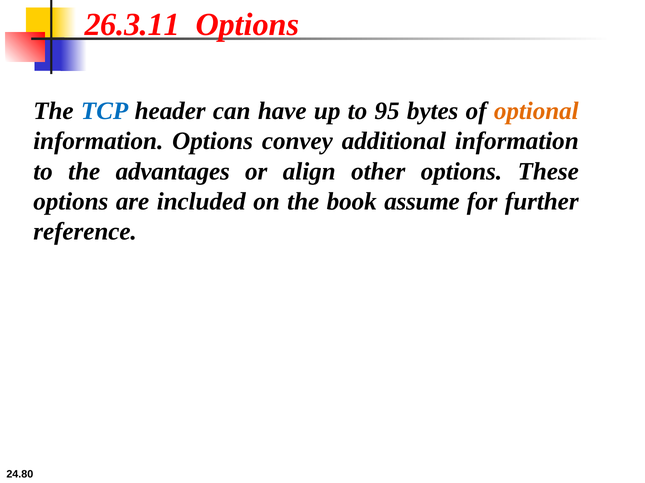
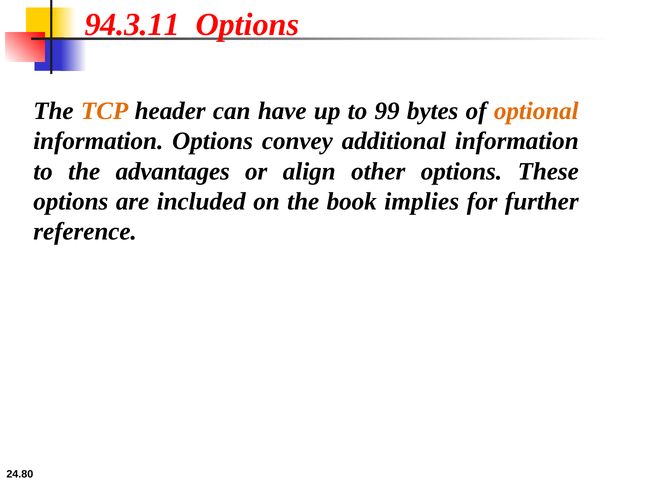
26.3.11: 26.3.11 -> 94.3.11
TCP colour: blue -> orange
95: 95 -> 99
assume: assume -> implies
